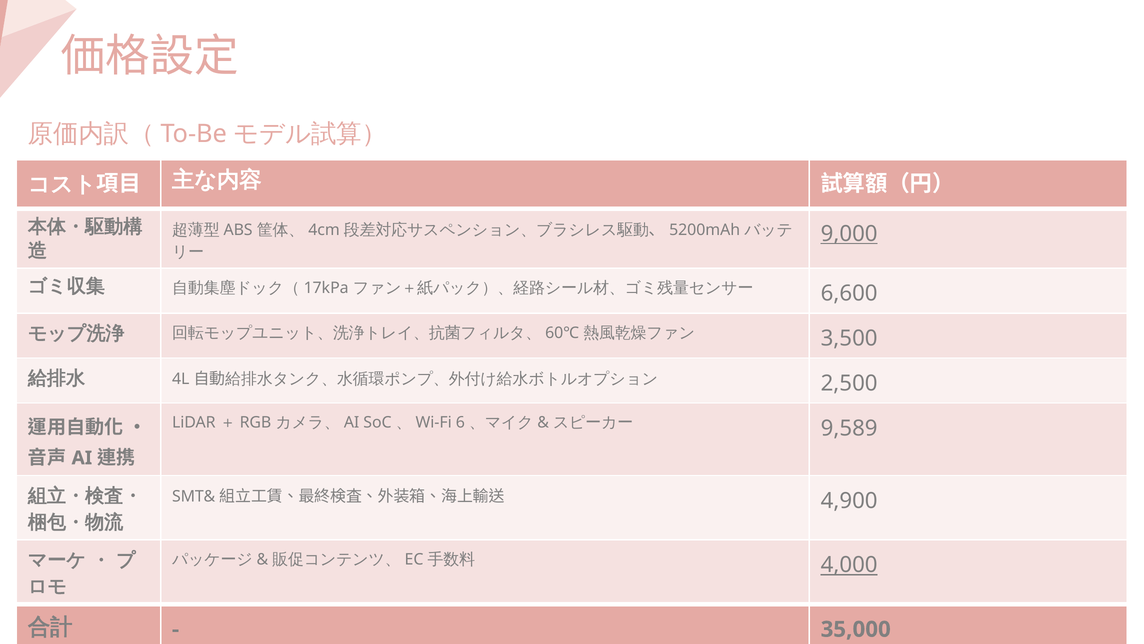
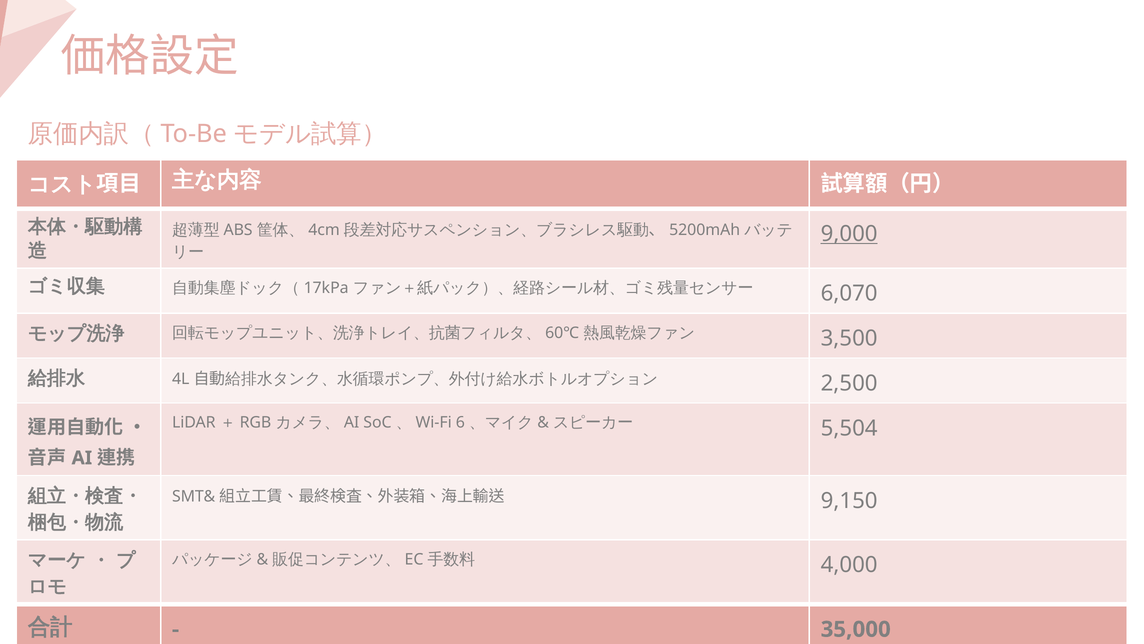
6,600: 6,600 -> 6,070
9,589: 9,589 -> 5,504
4,900: 4,900 -> 9,150
4,000 underline: present -> none
